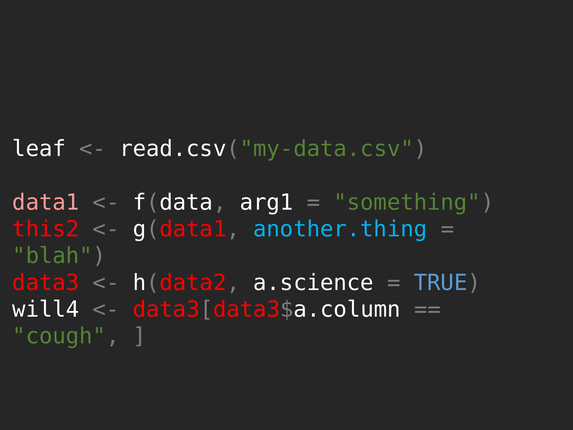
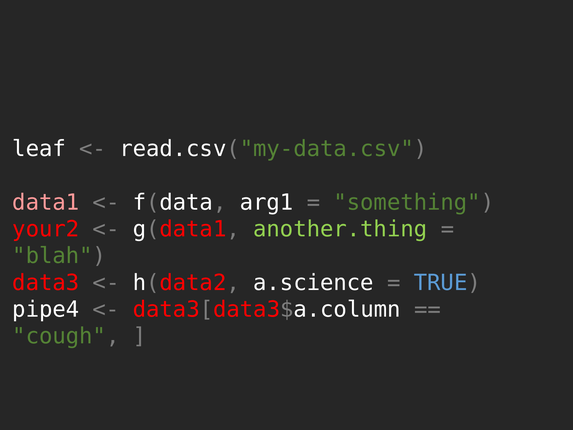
this2: this2 -> your2
another.thing colour: light blue -> light green
will4: will4 -> pipe4
